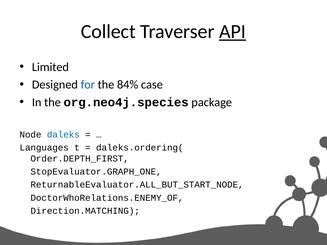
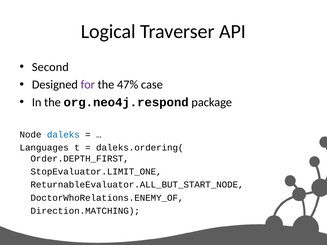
Collect: Collect -> Logical
API underline: present -> none
Limited: Limited -> Second
for colour: blue -> purple
84%: 84% -> 47%
org.neo4j.species: org.neo4j.species -> org.neo4j.respond
StopEvaluator.GRAPH_ONE: StopEvaluator.GRAPH_ONE -> StopEvaluator.LIMIT_ONE
